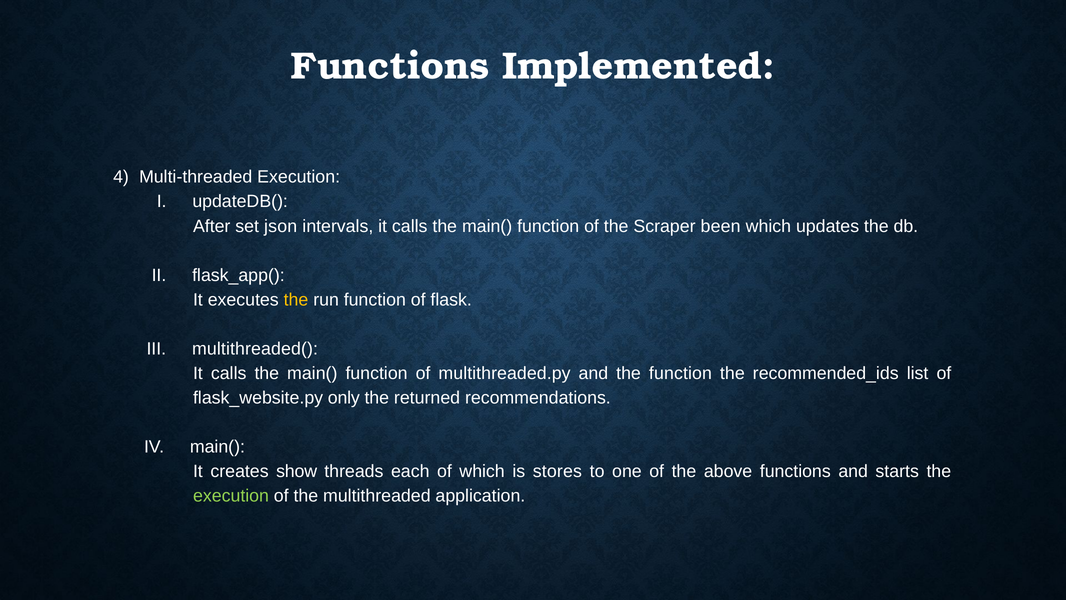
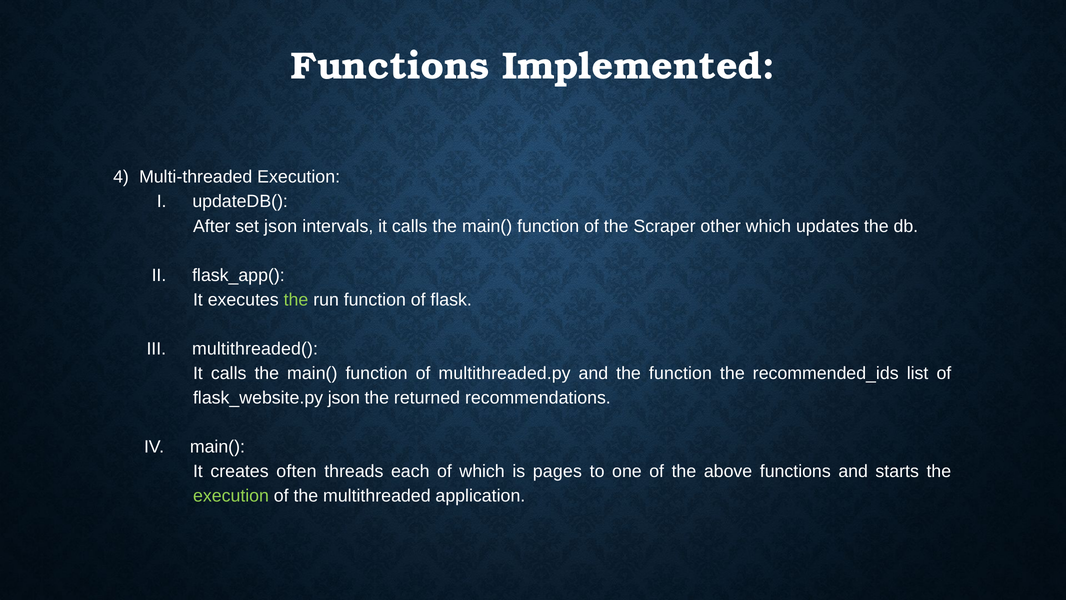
been: been -> other
the at (296, 300) colour: yellow -> light green
flask_website.py only: only -> json
show: show -> often
stores: stores -> pages
